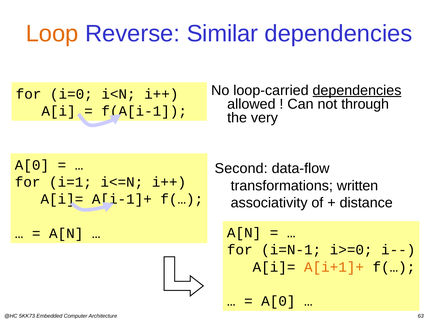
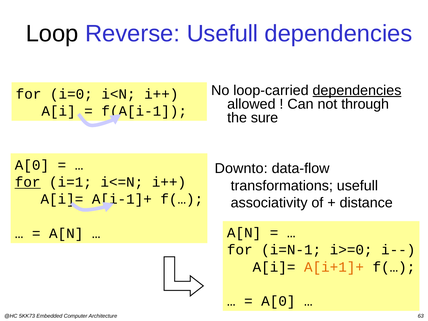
Loop colour: orange -> black
Reverse Similar: Similar -> Usefull
very: very -> sure
Second: Second -> Downto
for at (28, 182) underline: none -> present
transformations written: written -> usefull
